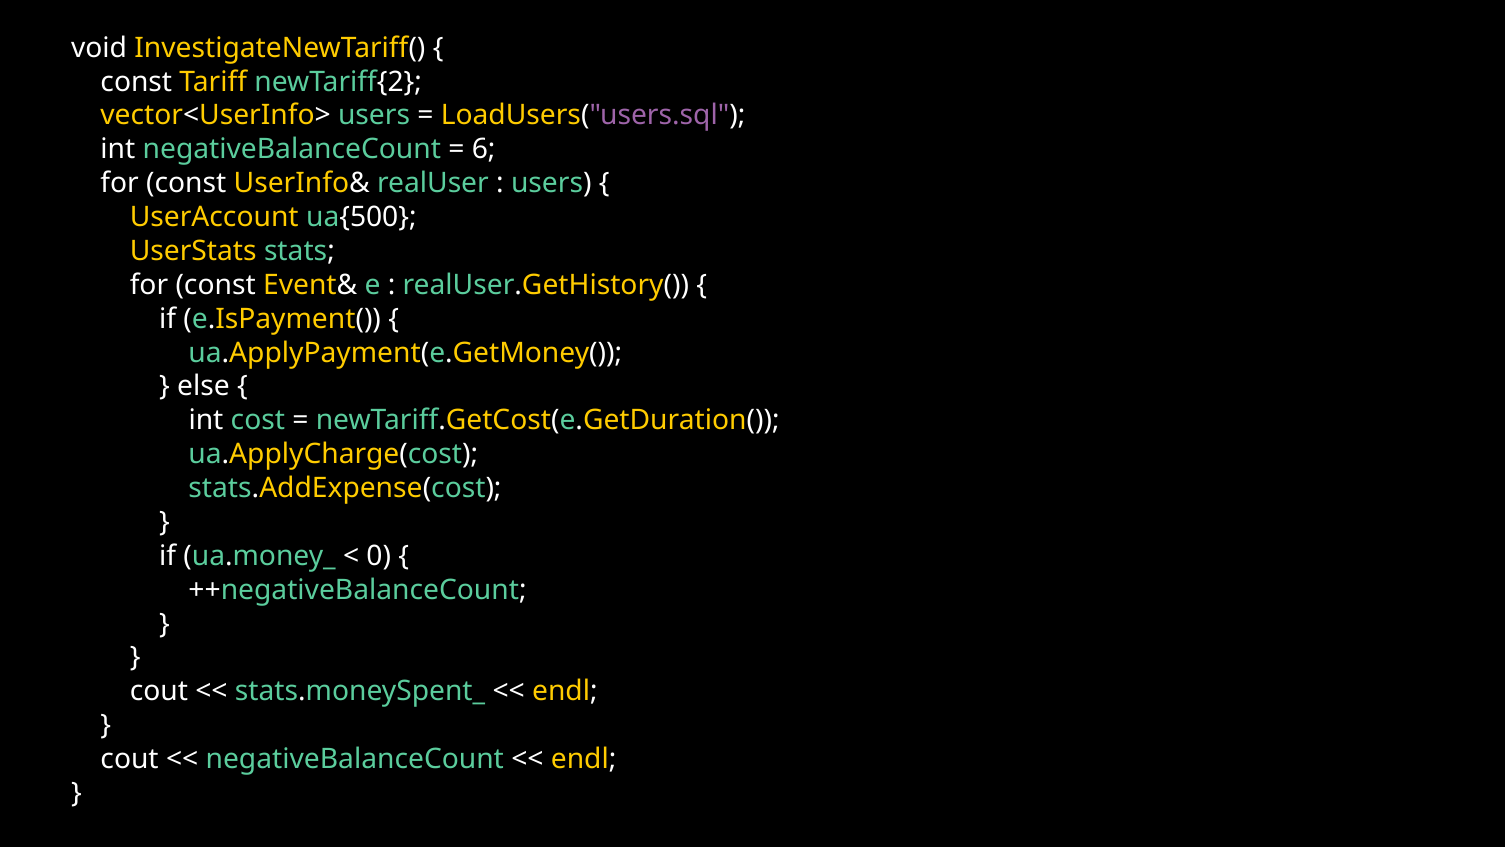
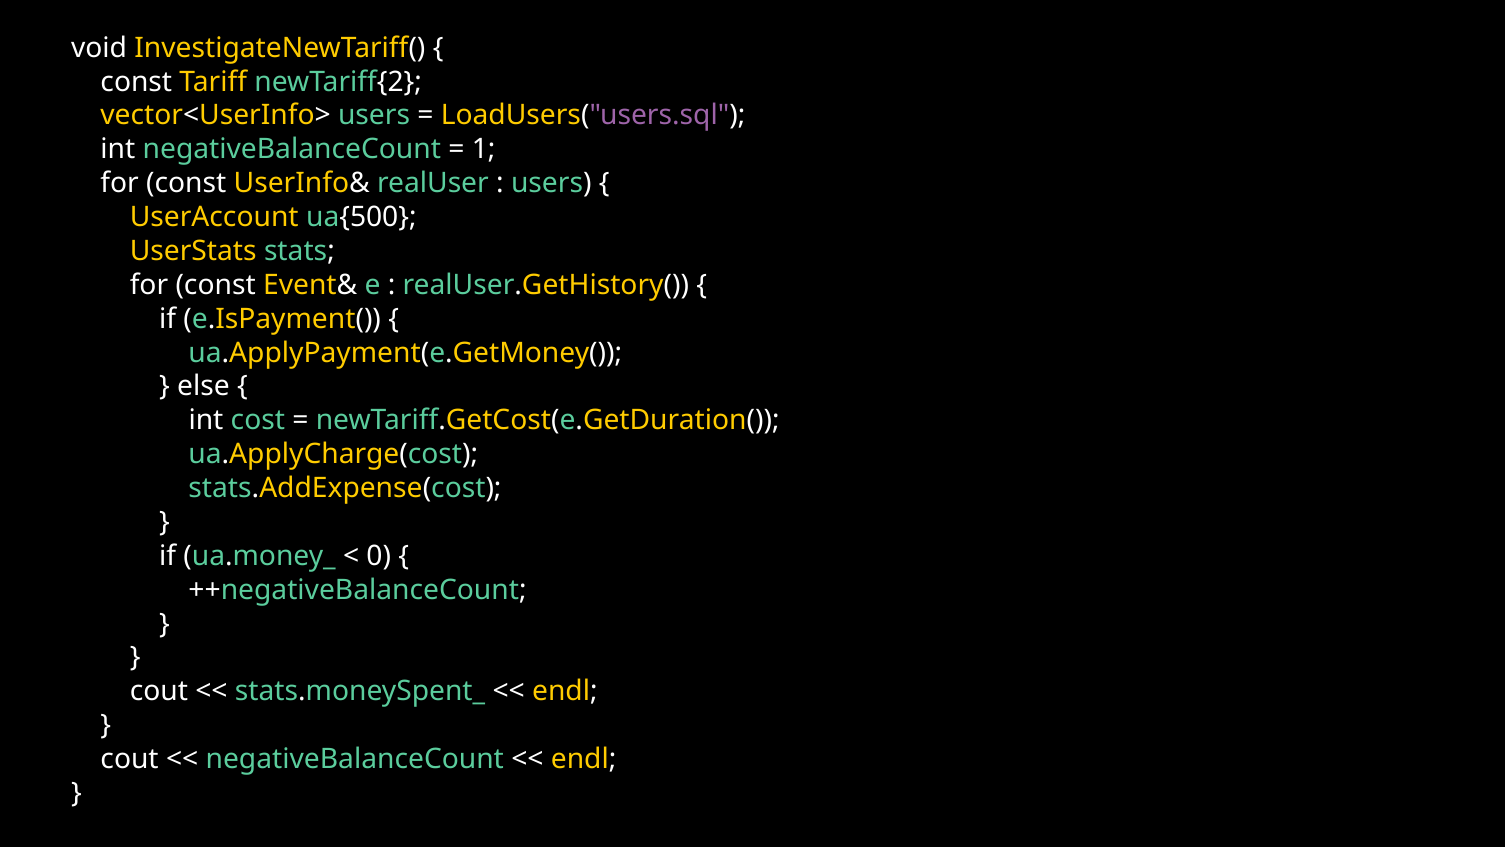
6: 6 -> 1
